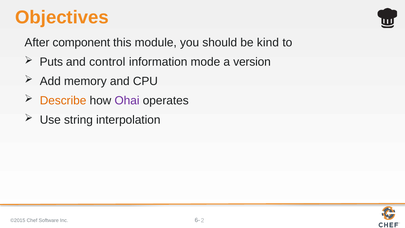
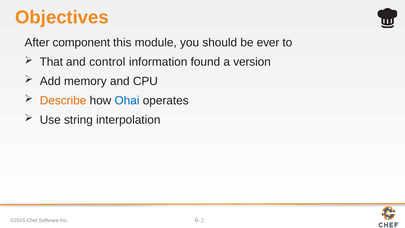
kind: kind -> ever
Puts: Puts -> That
mode: mode -> found
Ohai colour: purple -> blue
